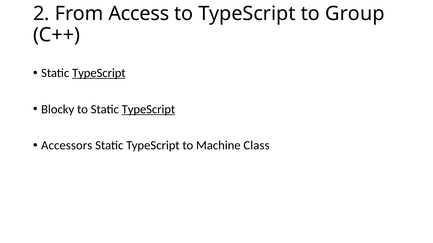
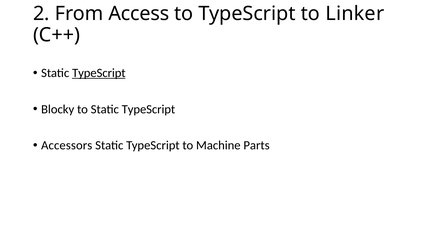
Group: Group -> Linker
TypeScript at (148, 109) underline: present -> none
Class: Class -> Parts
